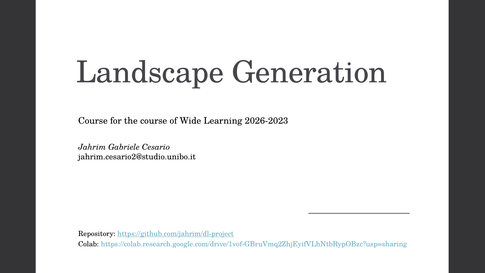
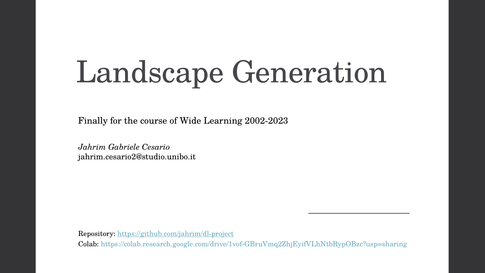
Course at (93, 121): Course -> Finally
2026-2023: 2026-2023 -> 2002-2023
